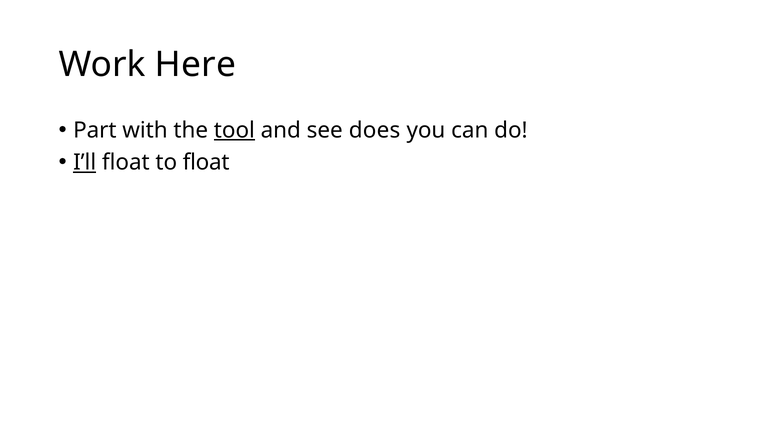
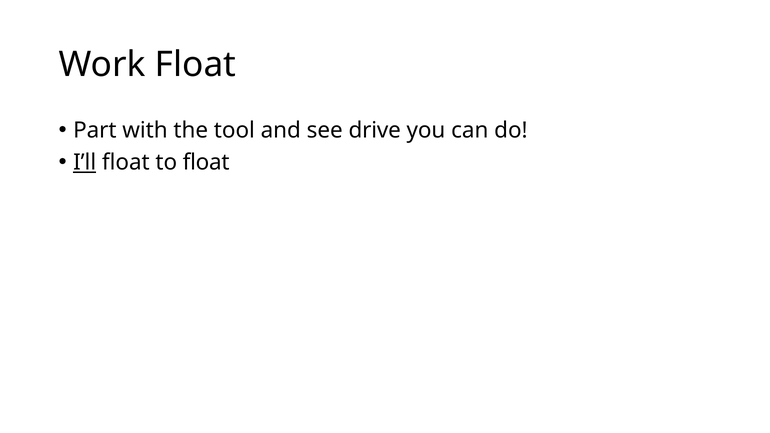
Work Here: Here -> Float
tool underline: present -> none
does: does -> drive
